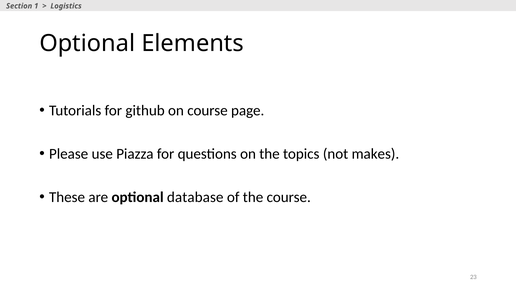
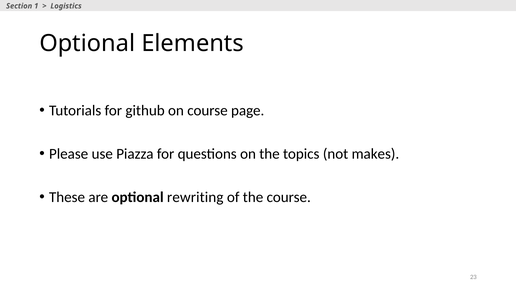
database: database -> rewriting
